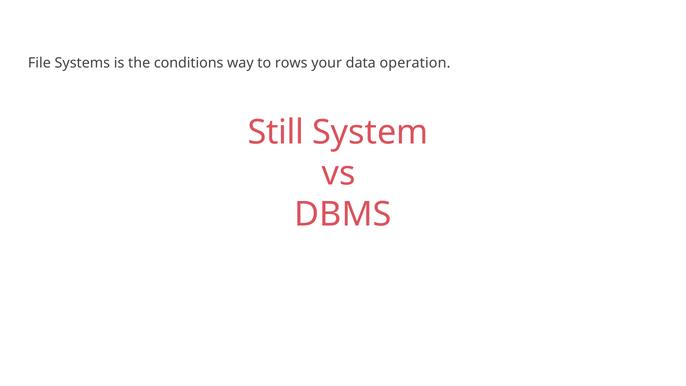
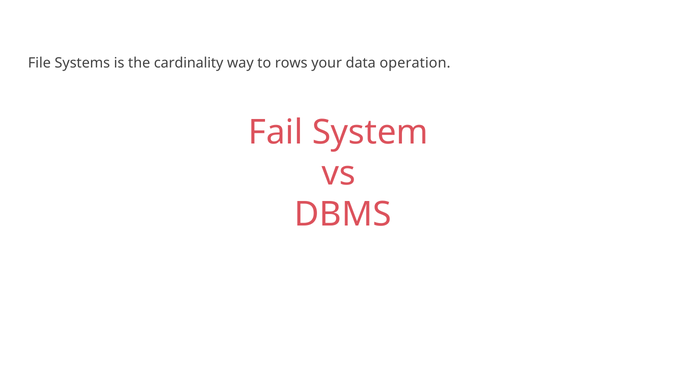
conditions: conditions -> cardinality
Still: Still -> Fail
